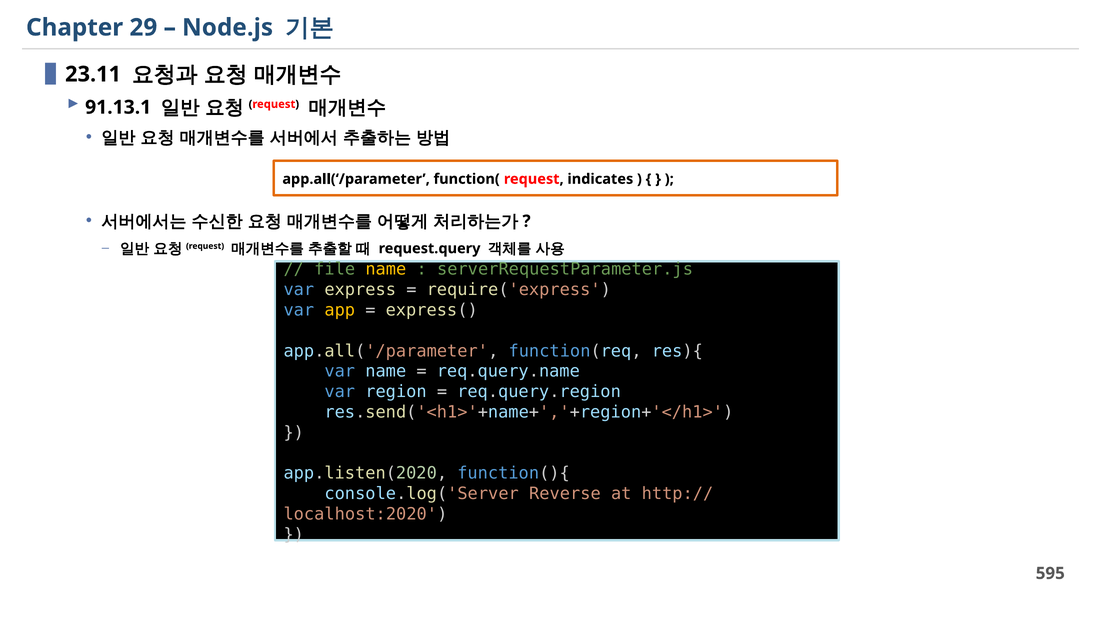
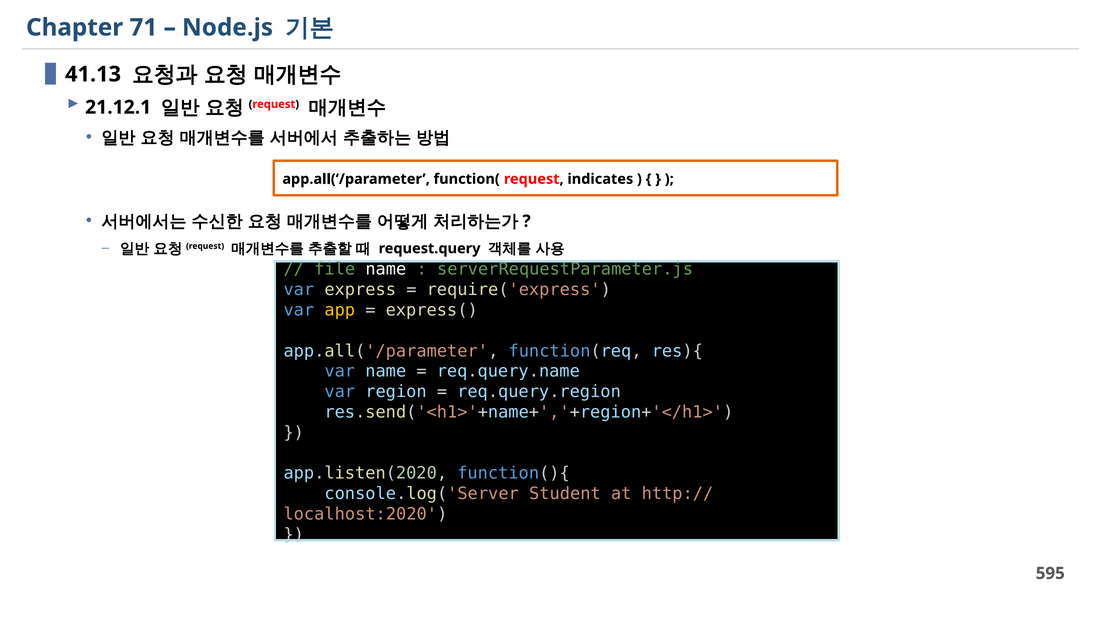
29: 29 -> 71
23.11: 23.11 -> 41.13
91.13.1: 91.13.1 -> 21.12.1
name at (386, 269) colour: yellow -> white
Reverse: Reverse -> Student
